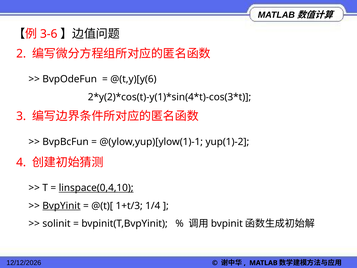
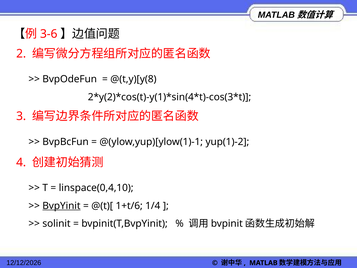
@(t,y)[y(6: @(t,y)[y(6 -> @(t,y)[y(8
linspace(0,4,10 underline: present -> none
1+t/3: 1+t/3 -> 1+t/6
